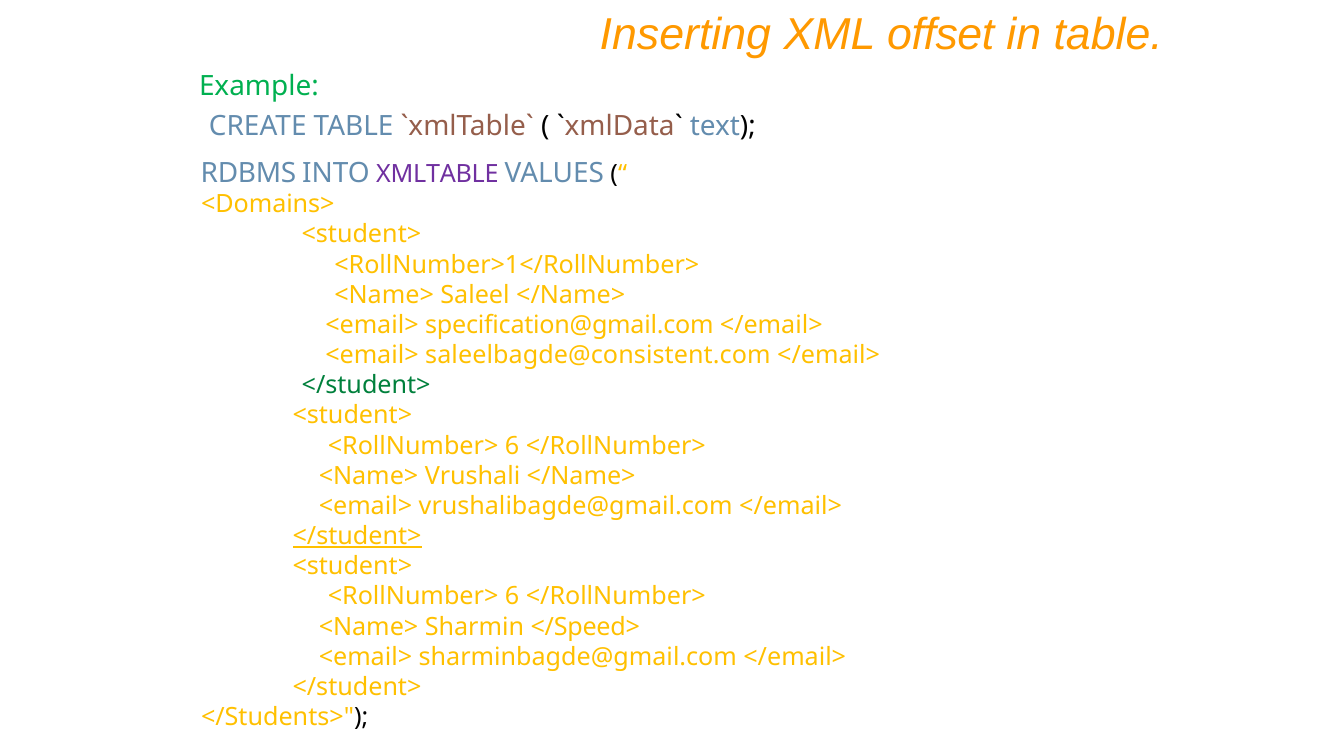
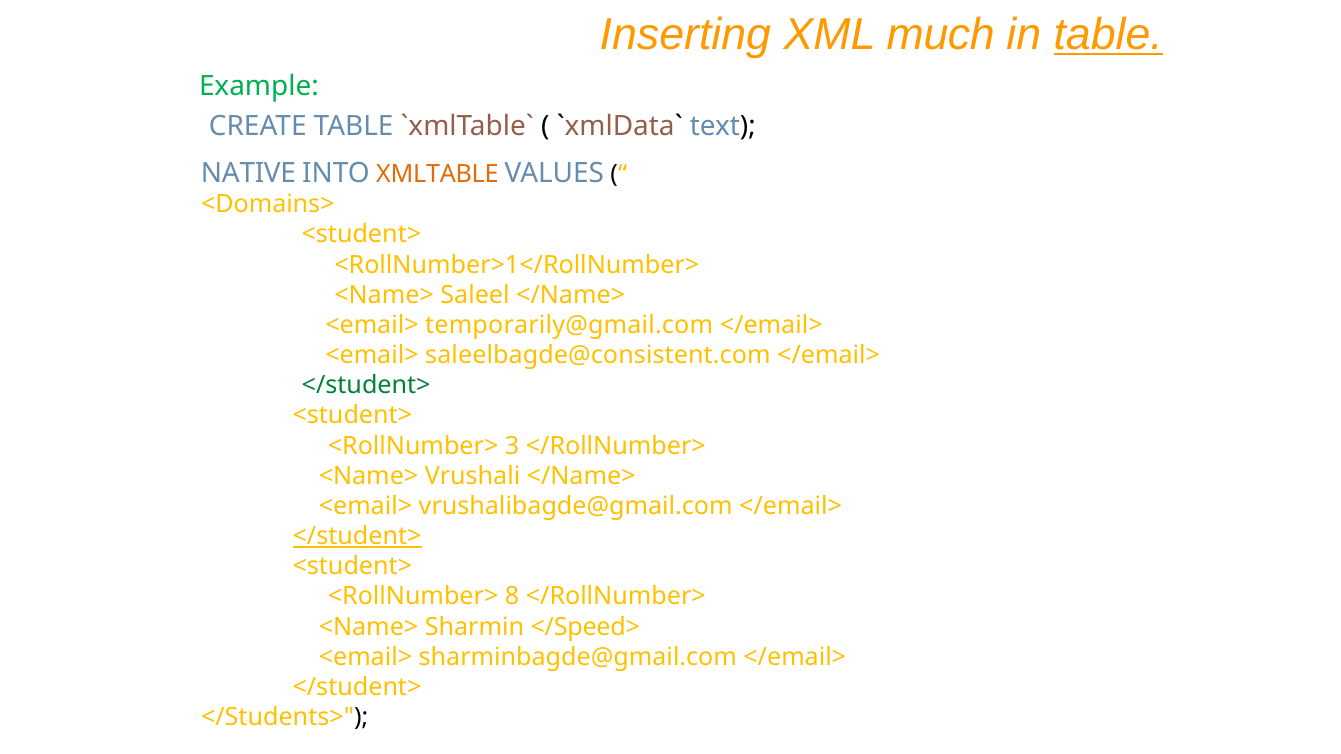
offset: offset -> much
table at (1108, 35) underline: none -> present
RDBMS: RDBMS -> NATIVE
XMLTABLE colour: purple -> orange
specification@gmail.com: specification@gmail.com -> temporarily@gmail.com
6 at (512, 446): 6 -> 3
6 at (512, 597): 6 -> 8
